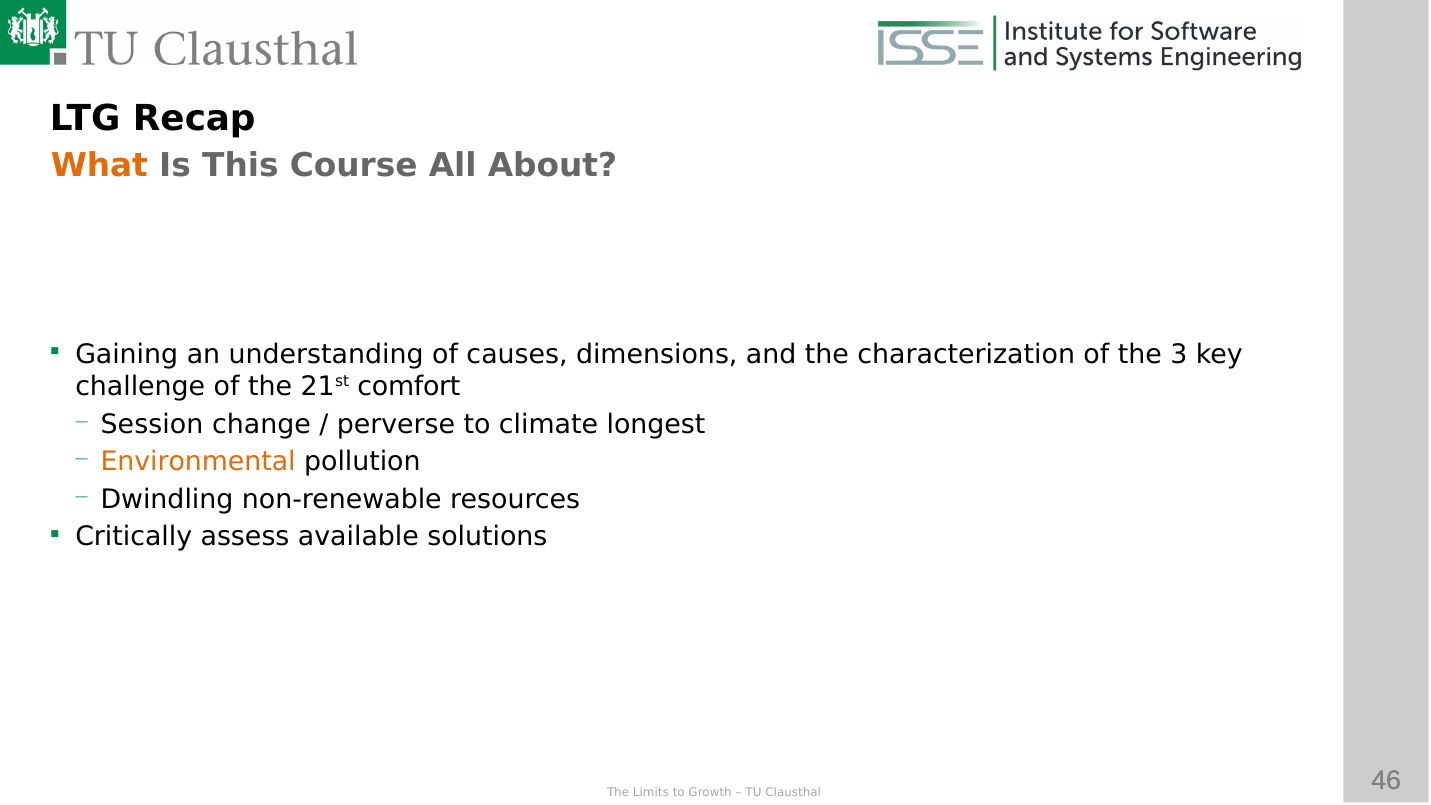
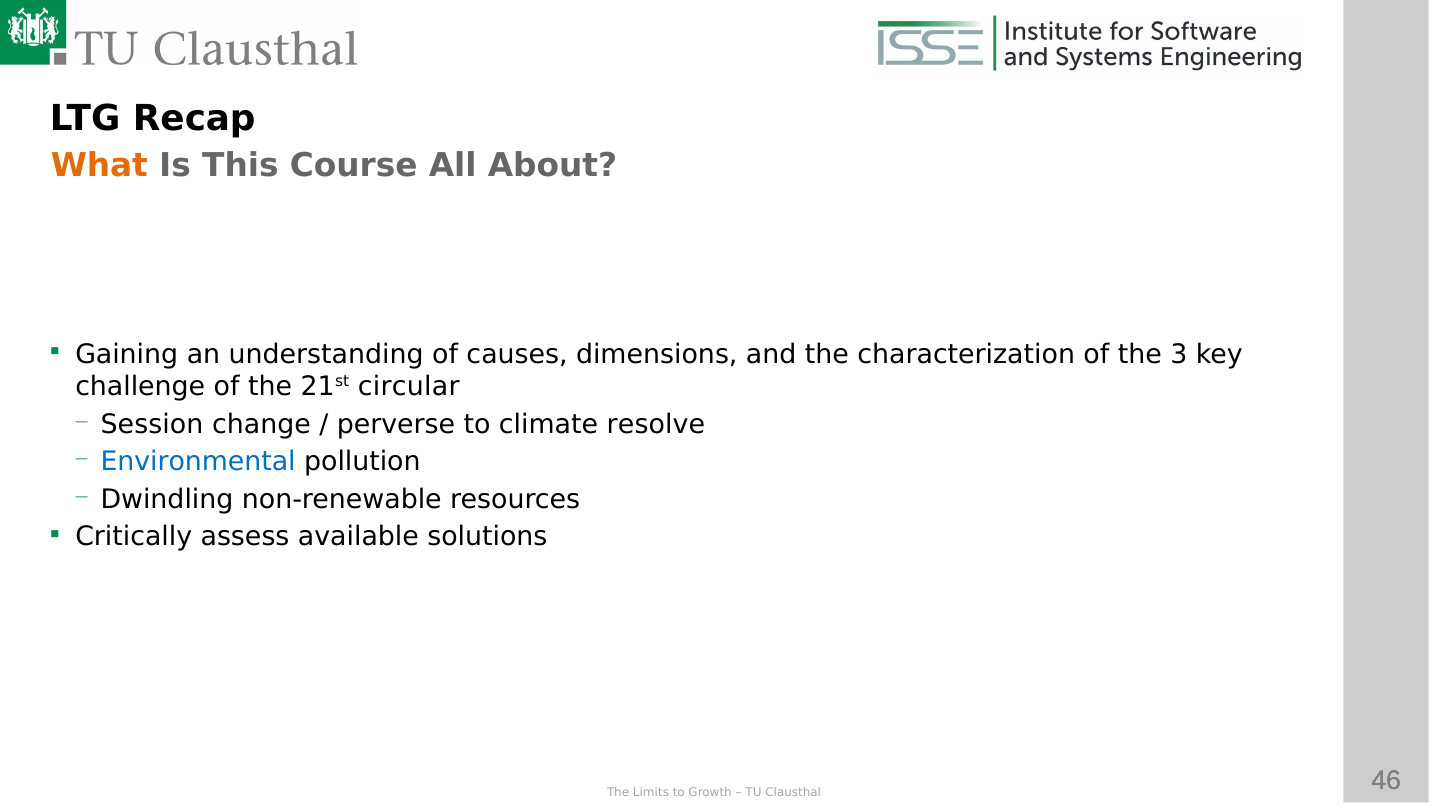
comfort: comfort -> circular
longest: longest -> resolve
Environmental colour: orange -> blue
